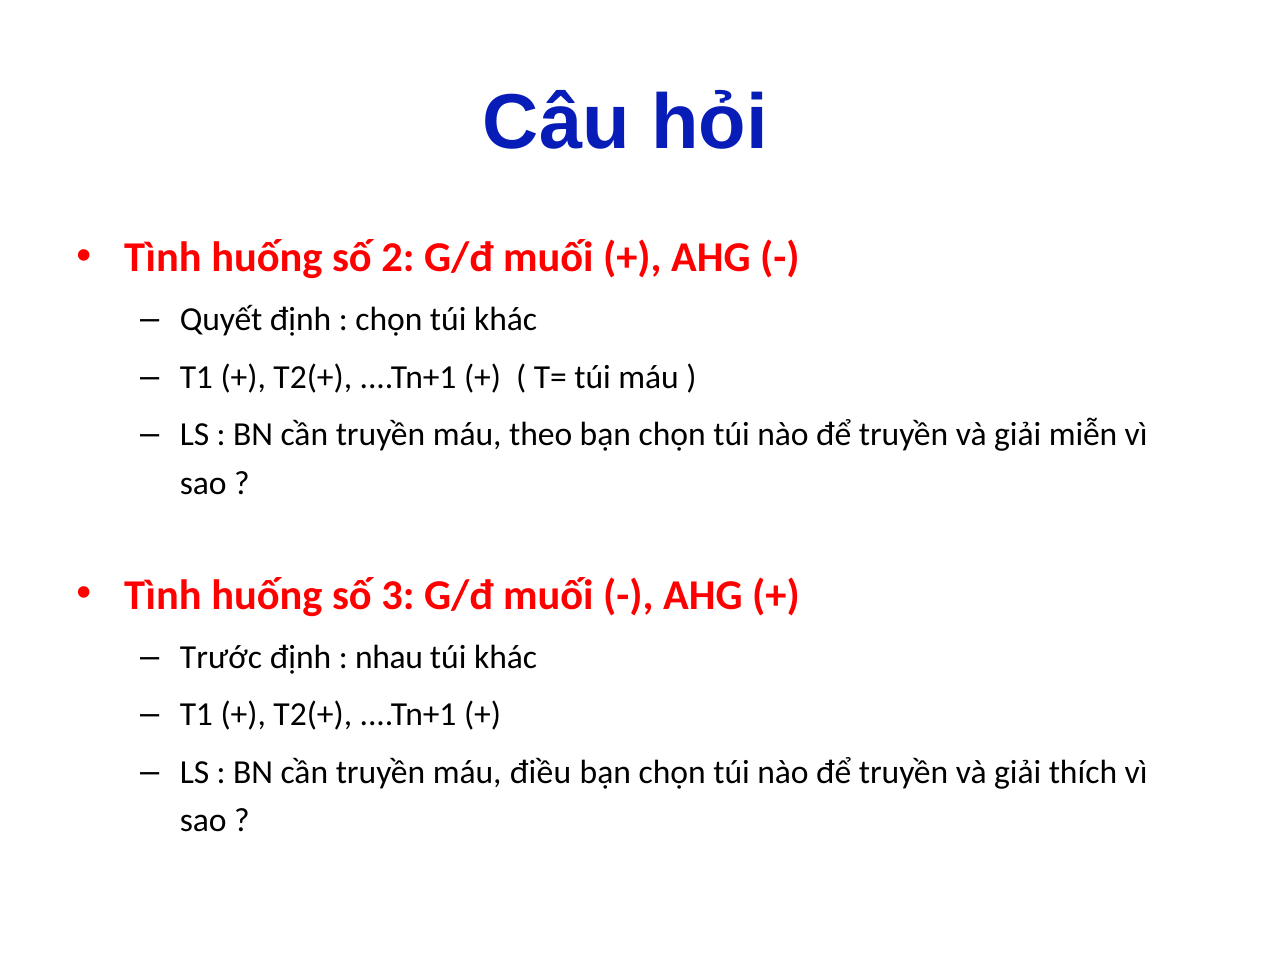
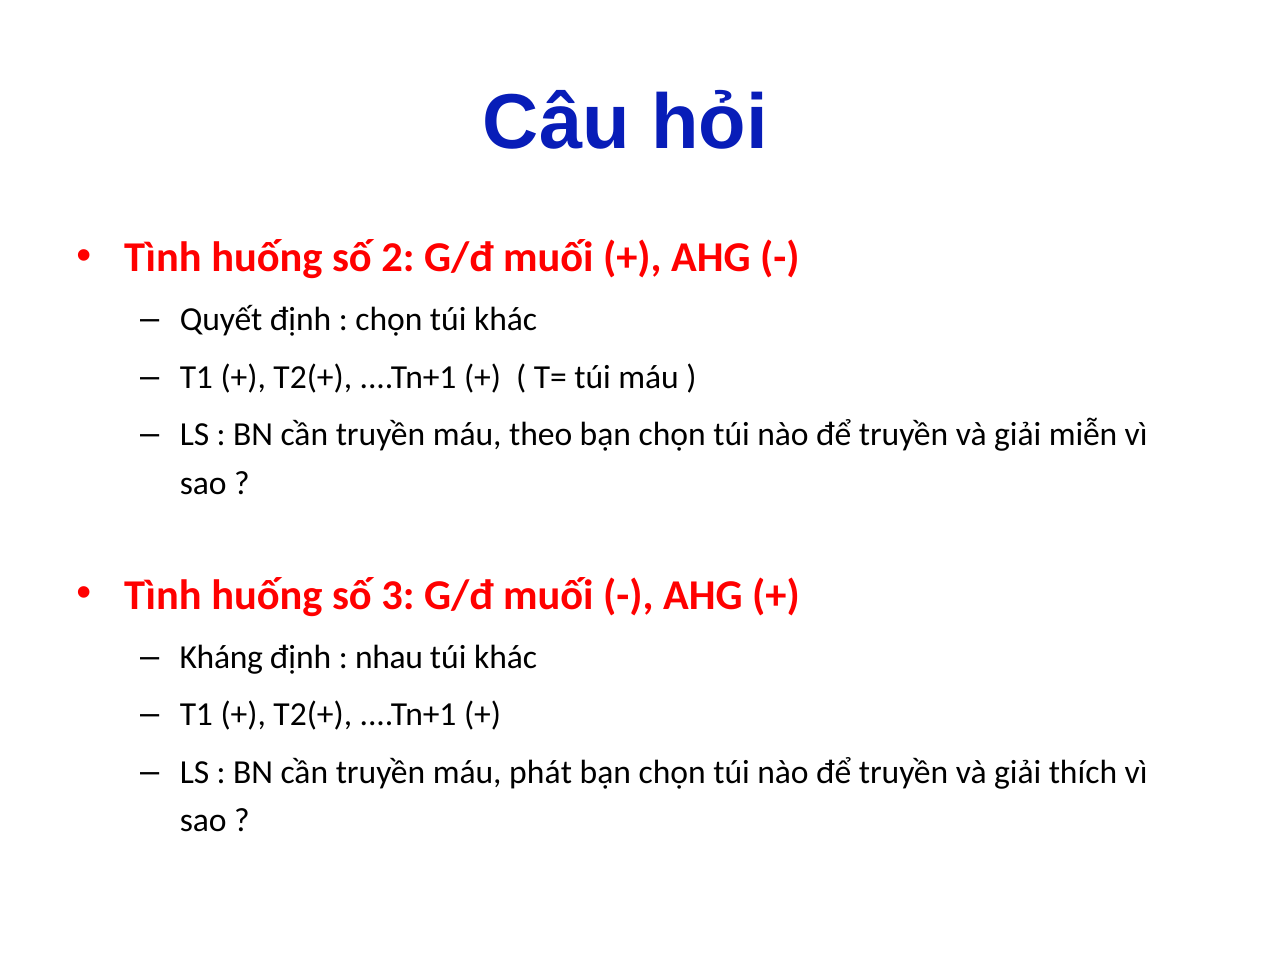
Trước: Trước -> Kháng
điều: điều -> phát
